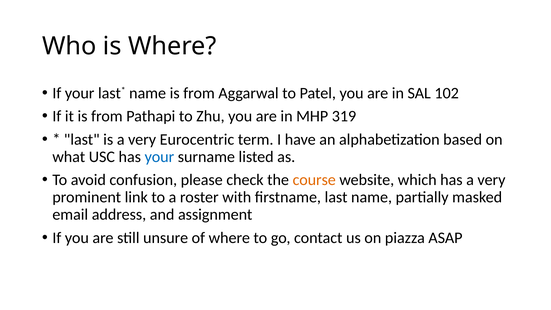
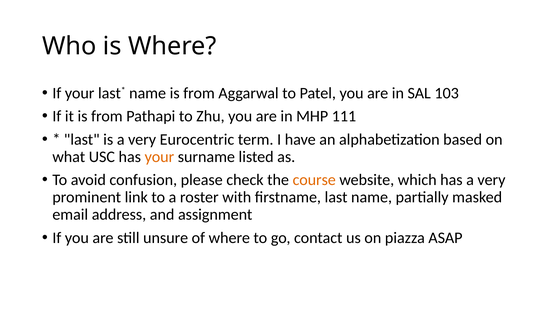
102: 102 -> 103
319: 319 -> 111
your at (159, 157) colour: blue -> orange
